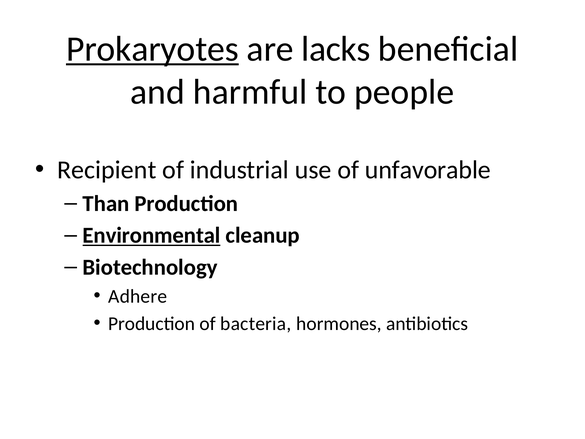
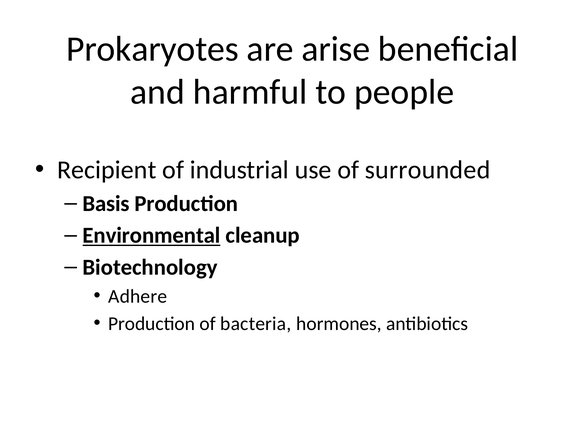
Prokaryotes underline: present -> none
lacks: lacks -> arise
unfavorable: unfavorable -> surrounded
Than: Than -> Basis
